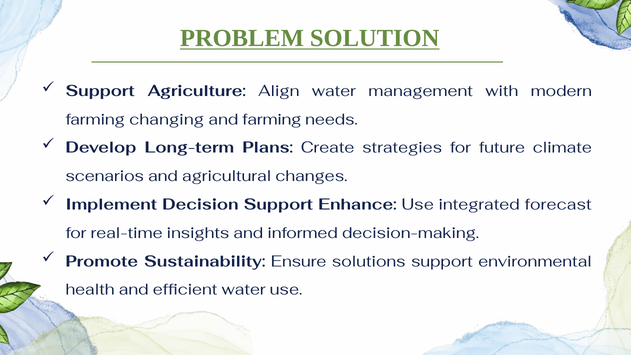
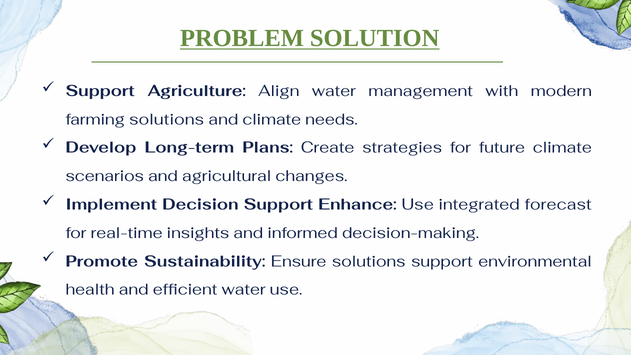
farming changing: changing -> solutions
and farming: farming -> climate
